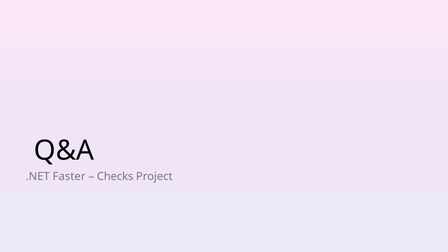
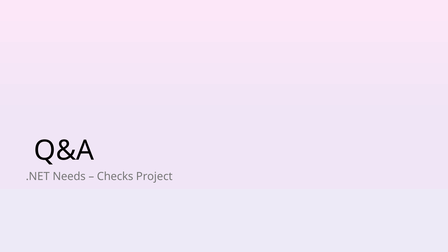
Faster: Faster -> Needs
